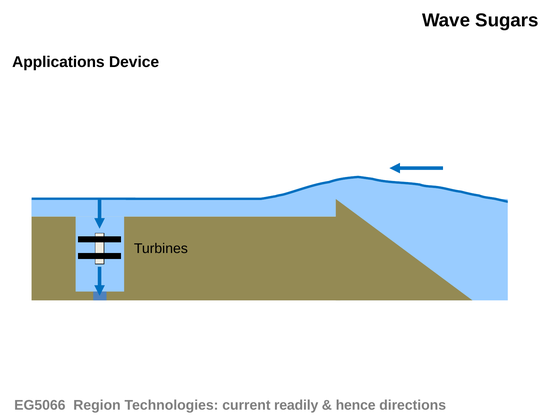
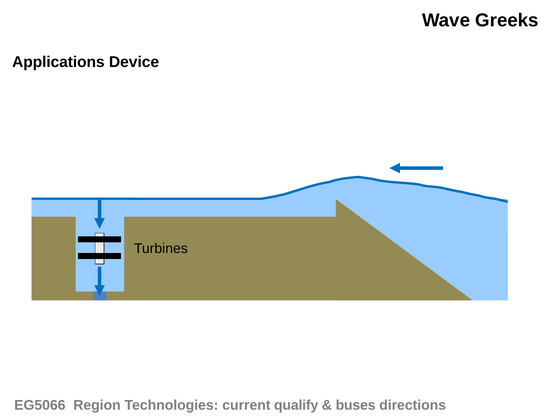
Sugars: Sugars -> Greeks
readily: readily -> qualify
hence: hence -> buses
